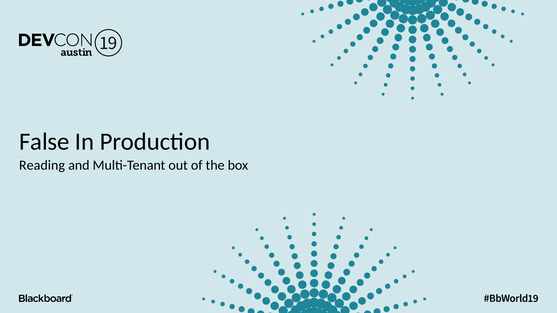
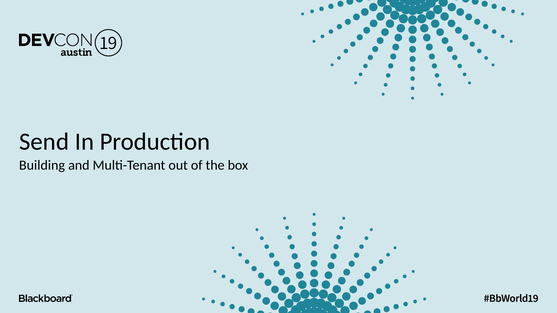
False: False -> Send
Reading: Reading -> Building
